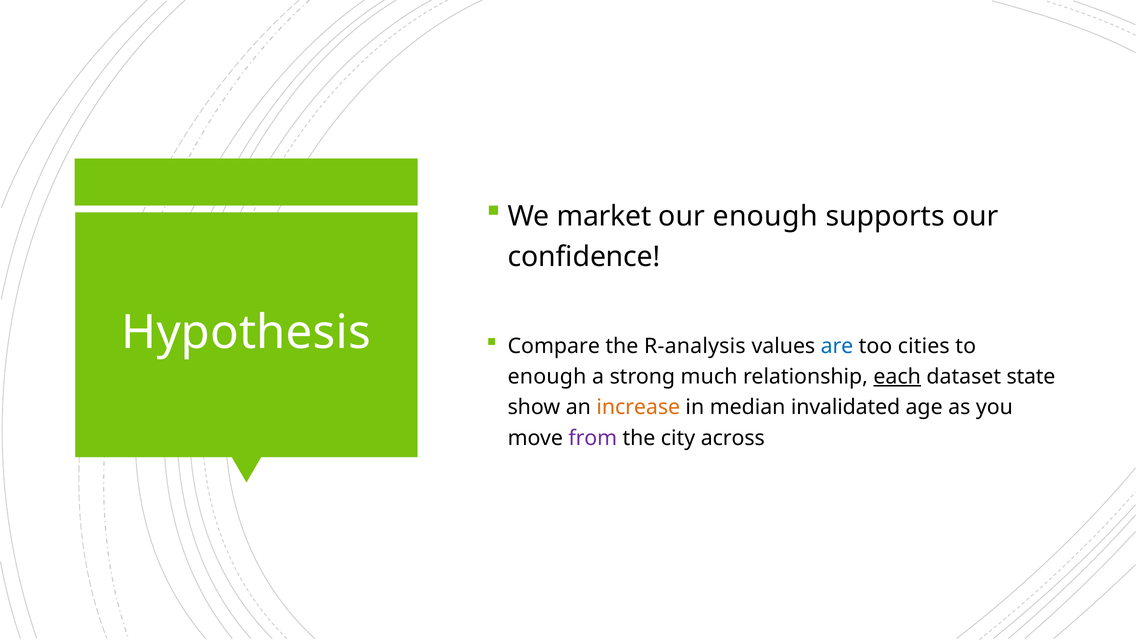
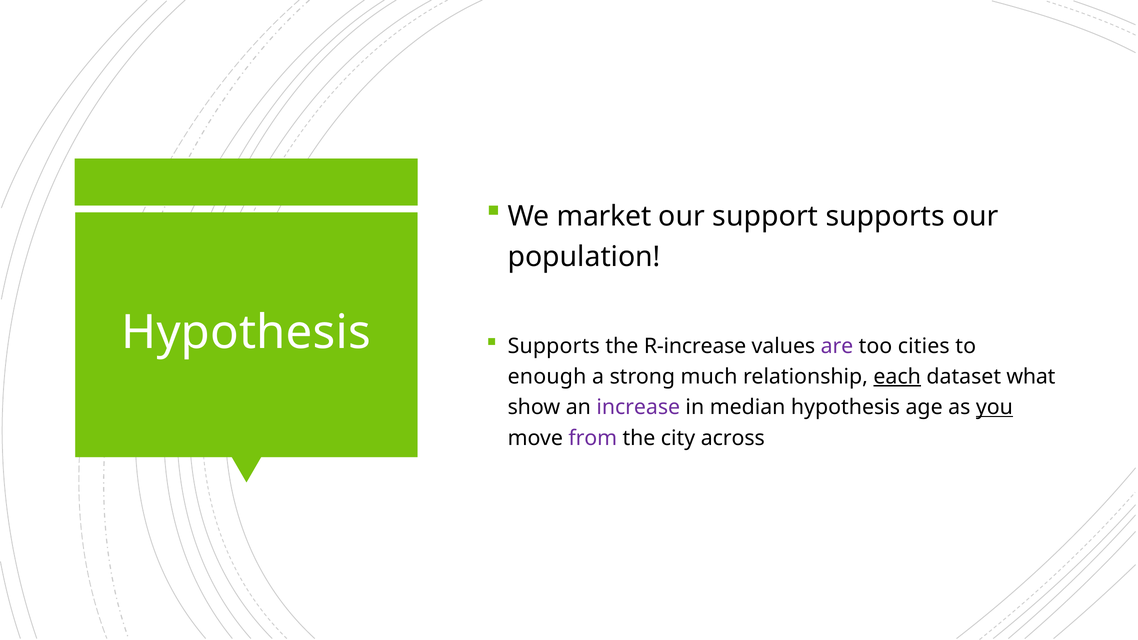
our enough: enough -> support
confidence: confidence -> population
Compare at (554, 346): Compare -> Supports
R-analysis: R-analysis -> R-increase
are colour: blue -> purple
state: state -> what
increase colour: orange -> purple
median invalidated: invalidated -> hypothesis
you underline: none -> present
